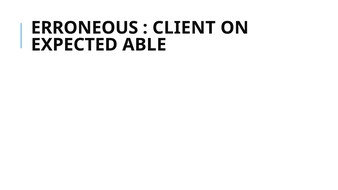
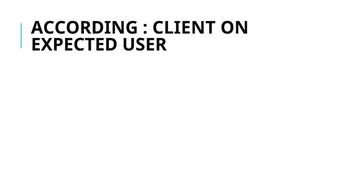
ERRONEOUS: ERRONEOUS -> ACCORDING
ABLE: ABLE -> USER
